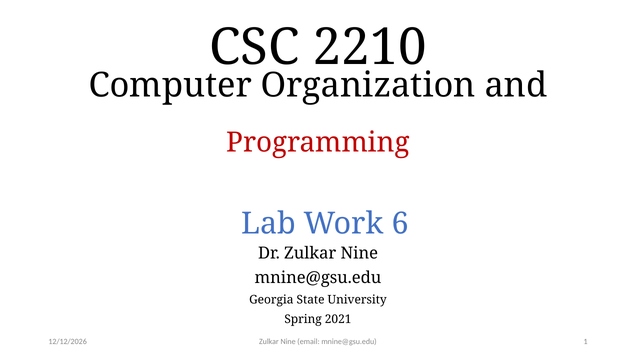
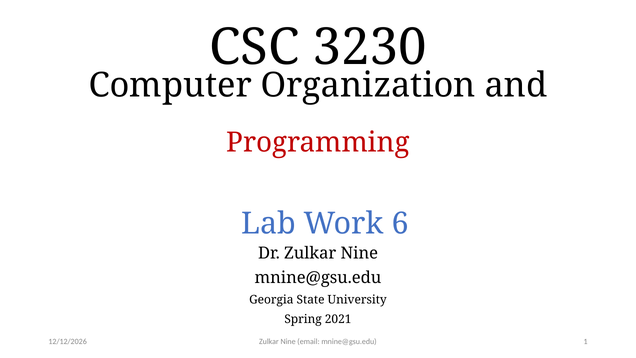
2210: 2210 -> 3230
